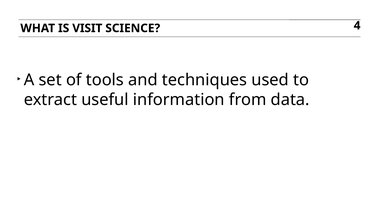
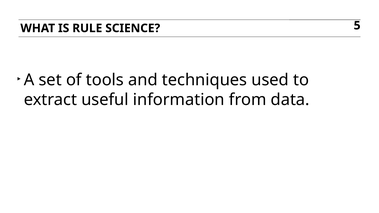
VISIT: VISIT -> RULE
4: 4 -> 5
